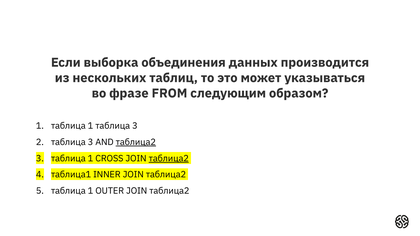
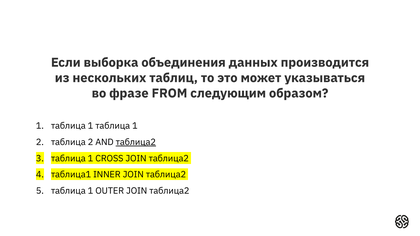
таблица 1 таблица 3: 3 -> 1
2 таблица 3: 3 -> 2
таблица2 at (169, 159) underline: present -> none
